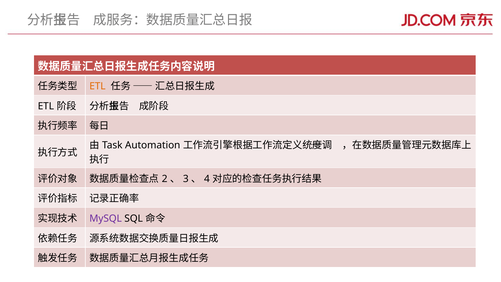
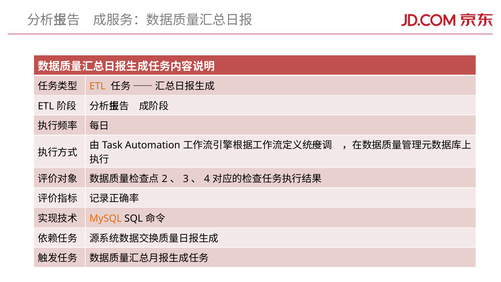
MySQL colour: purple -> orange
